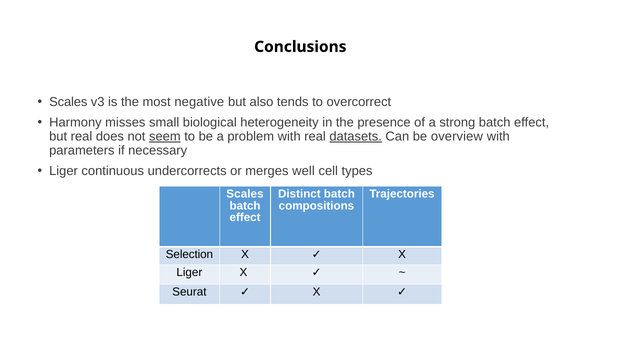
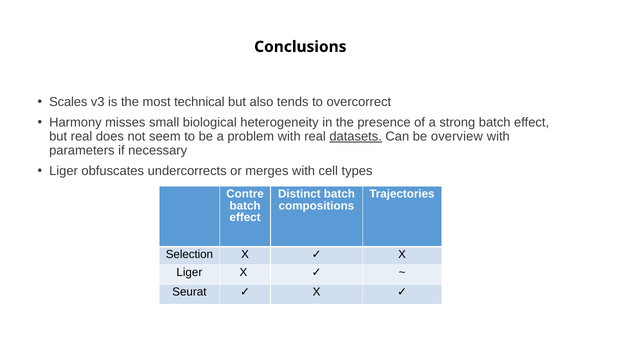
negative: negative -> technical
seem underline: present -> none
continuous: continuous -> obfuscates
merges well: well -> with
Scales at (245, 194): Scales -> Contre
